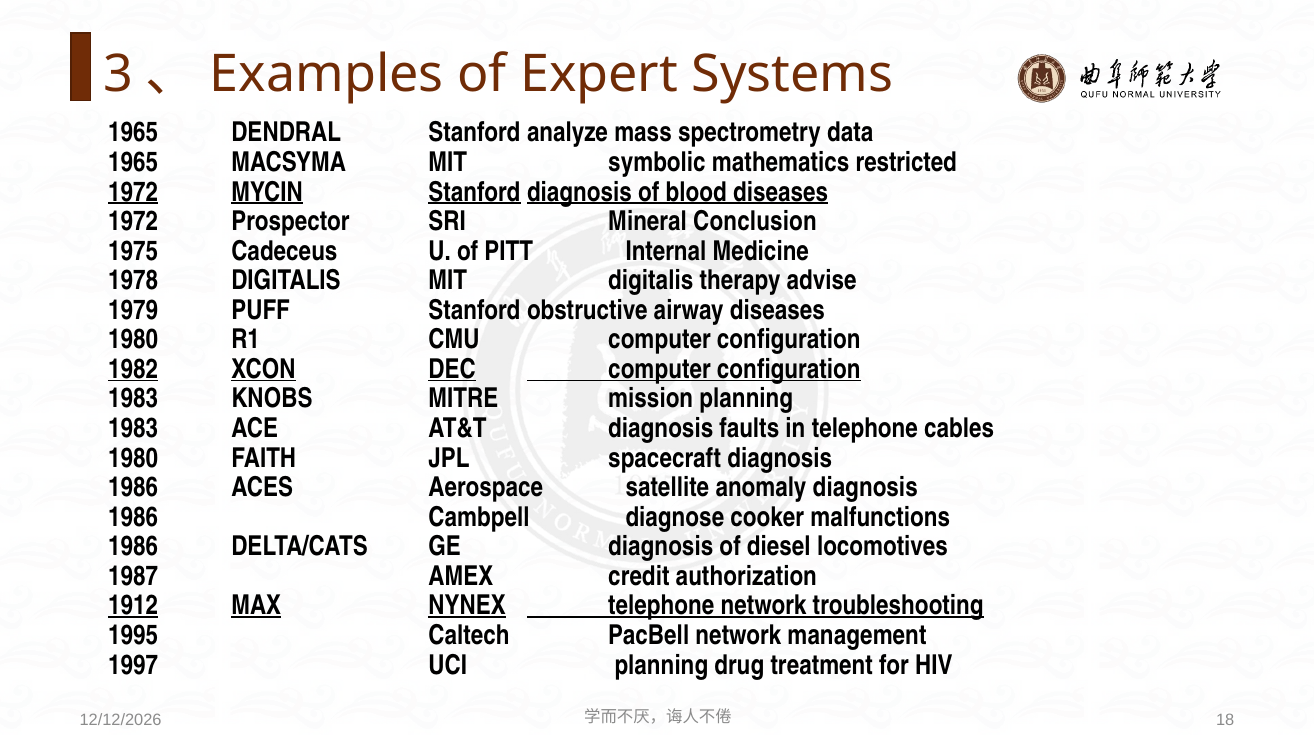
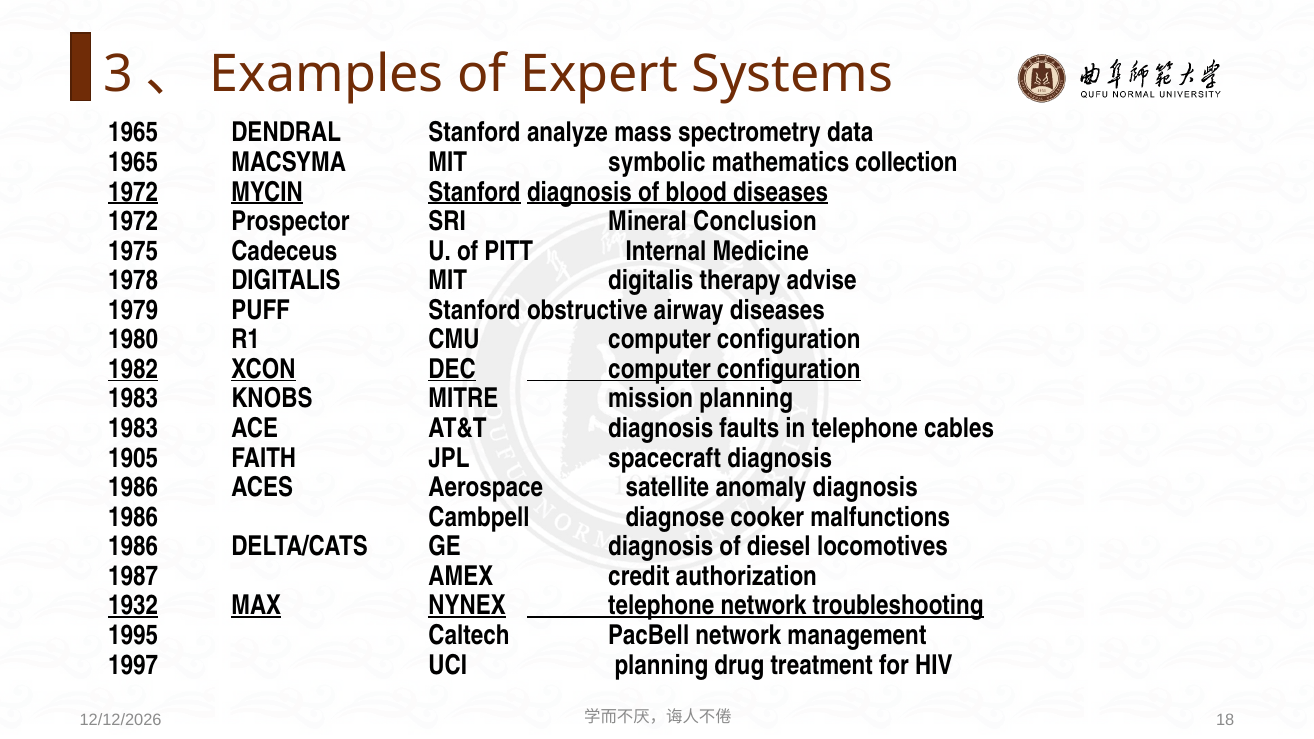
restricted: restricted -> collection
1980 at (133, 458): 1980 -> 1905
1912: 1912 -> 1932
